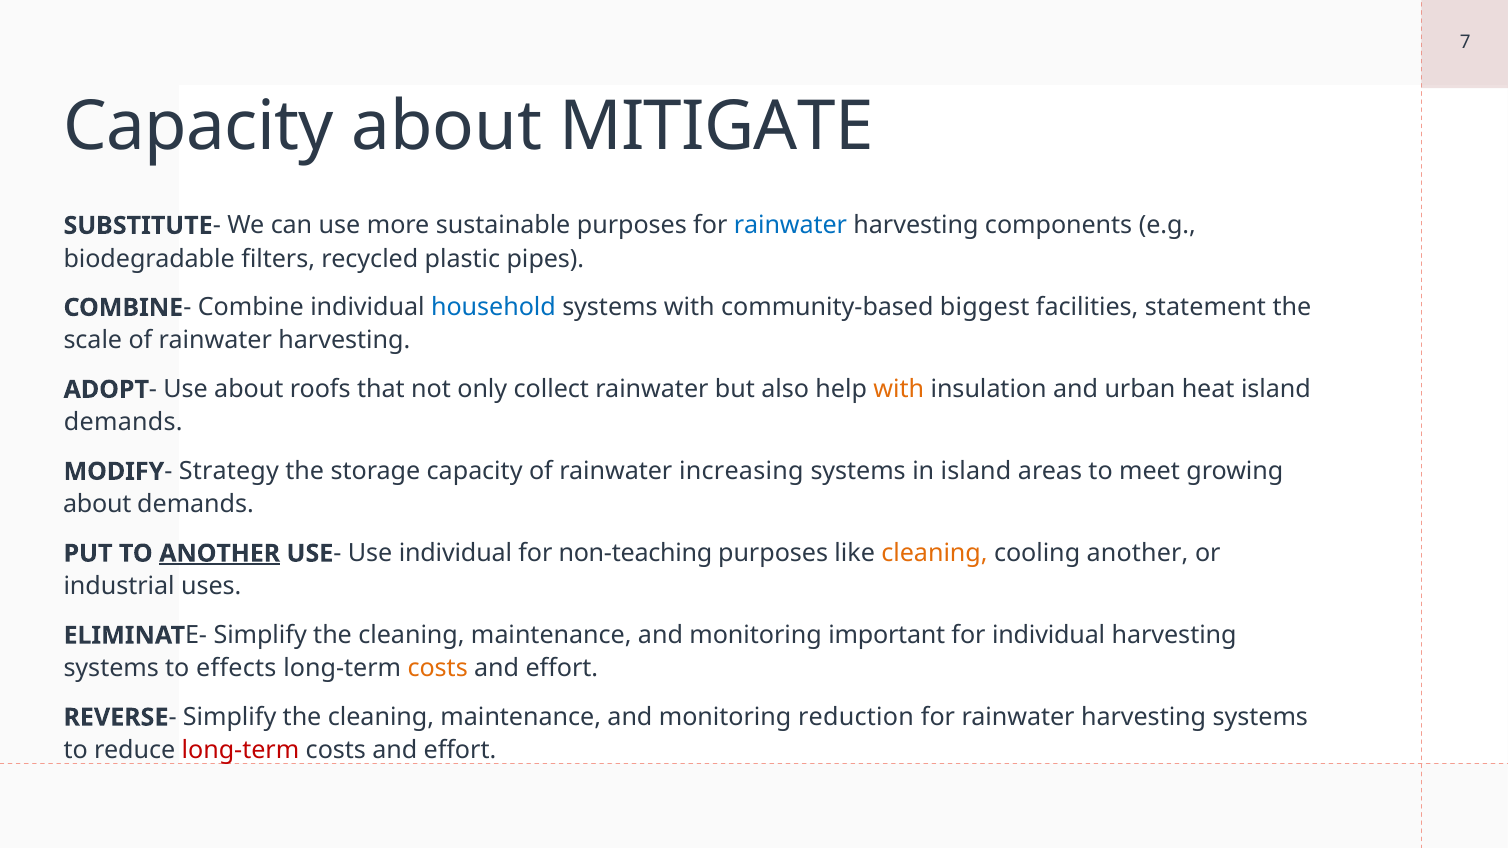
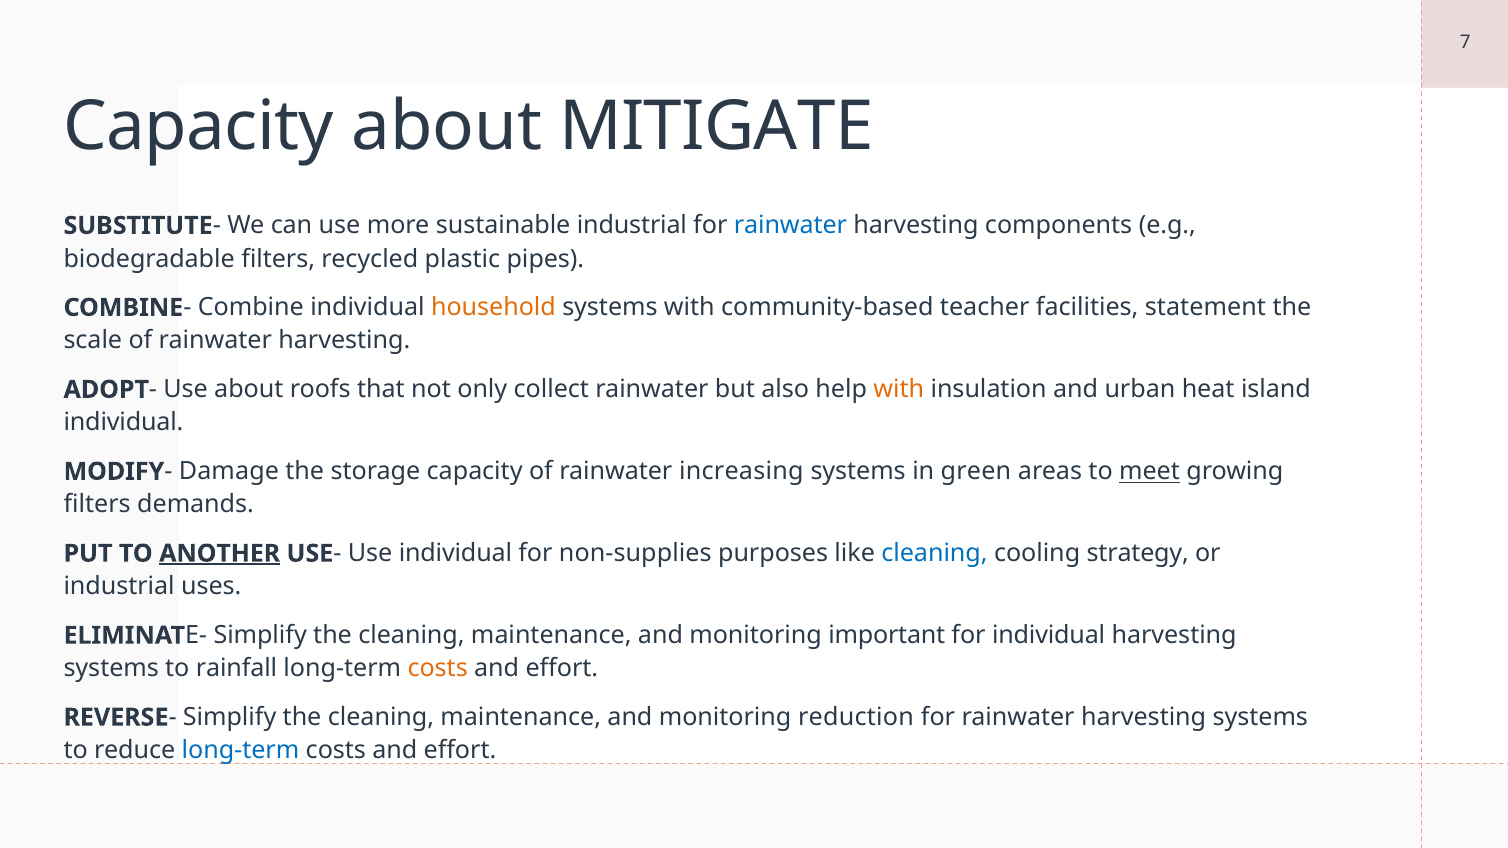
sustainable purposes: purposes -> industrial
household colour: blue -> orange
biggest: biggest -> teacher
demands at (123, 423): demands -> individual
Strategy: Strategy -> Damage
in island: island -> green
meet underline: none -> present
about at (97, 505): about -> filters
non-teaching: non-teaching -> non-supplies
cleaning at (934, 554) colour: orange -> blue
cooling another: another -> strategy
effects: effects -> rainfall
long-term at (240, 751) colour: red -> blue
